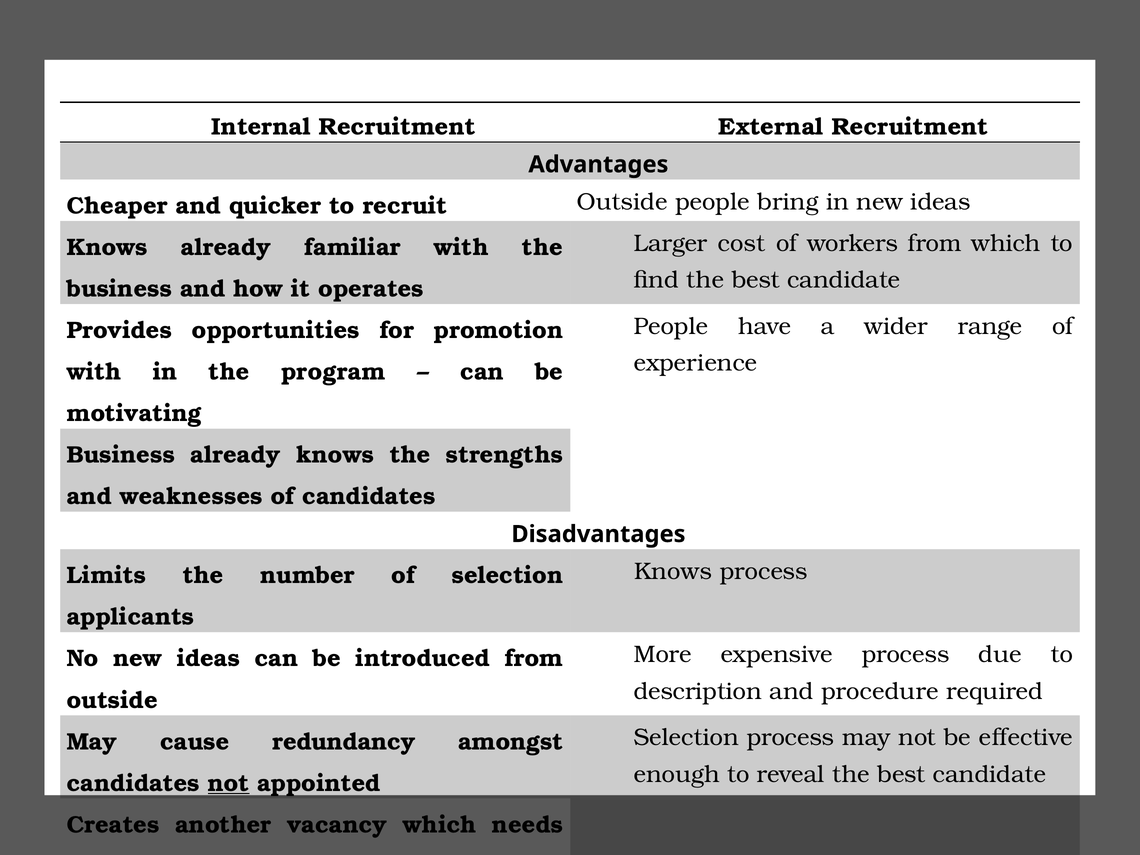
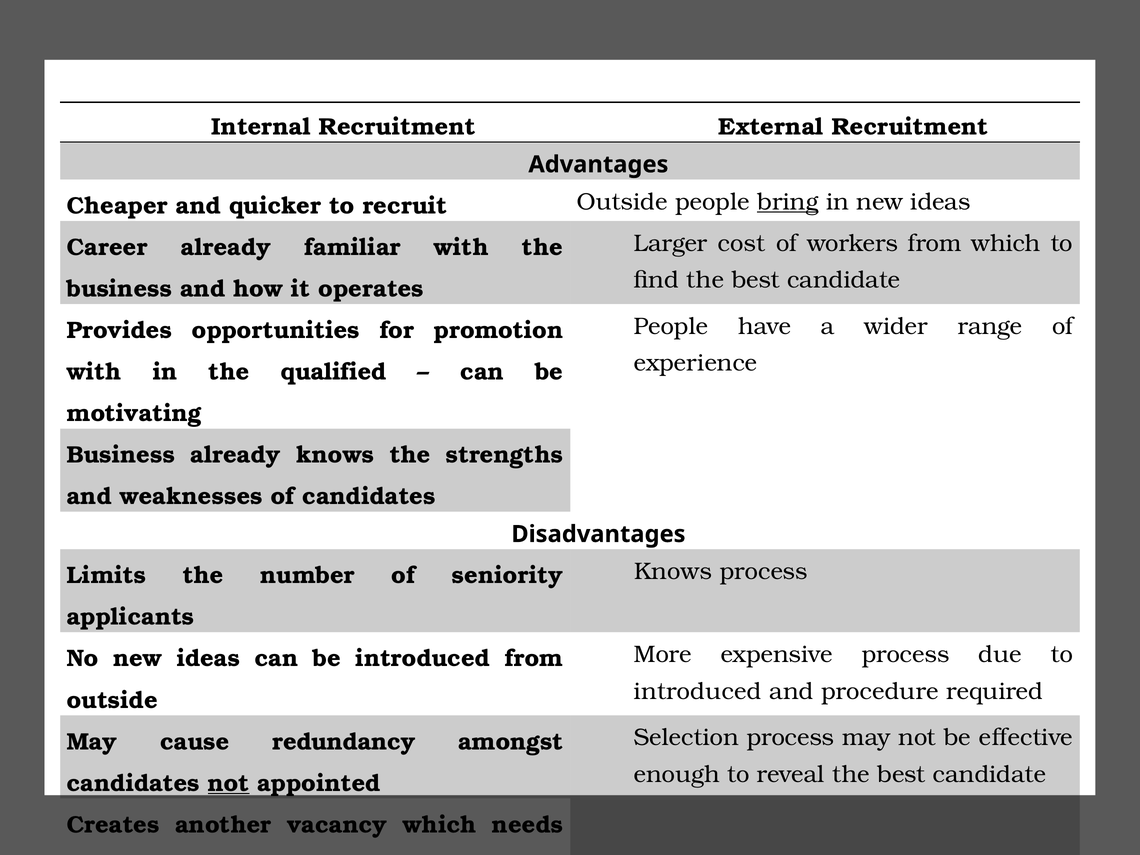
bring underline: none -> present
Knows at (107, 247): Knows -> Career
program: program -> qualified
of selection: selection -> seniority
description at (698, 691): description -> introduced
